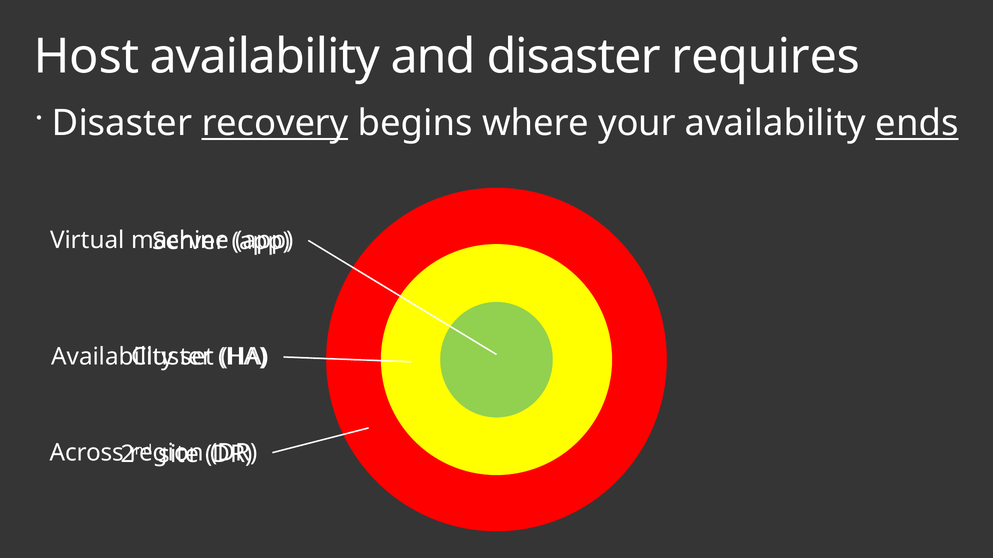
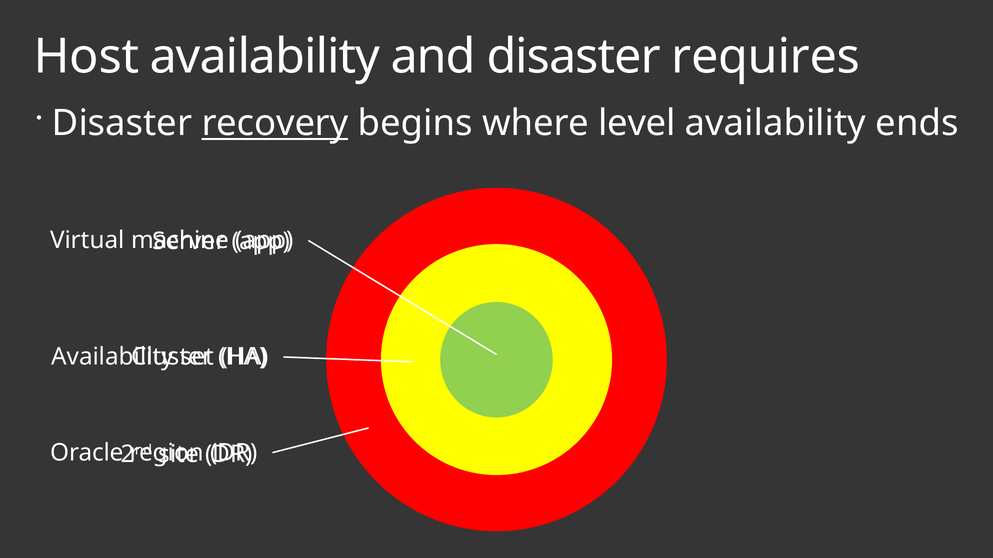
your: your -> level
ends underline: present -> none
Across: Across -> Oracle
